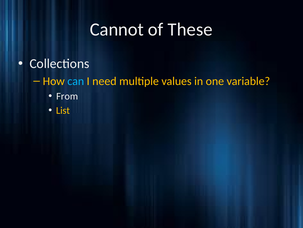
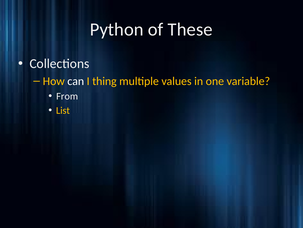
Cannot: Cannot -> Python
can colour: light blue -> white
need: need -> thing
